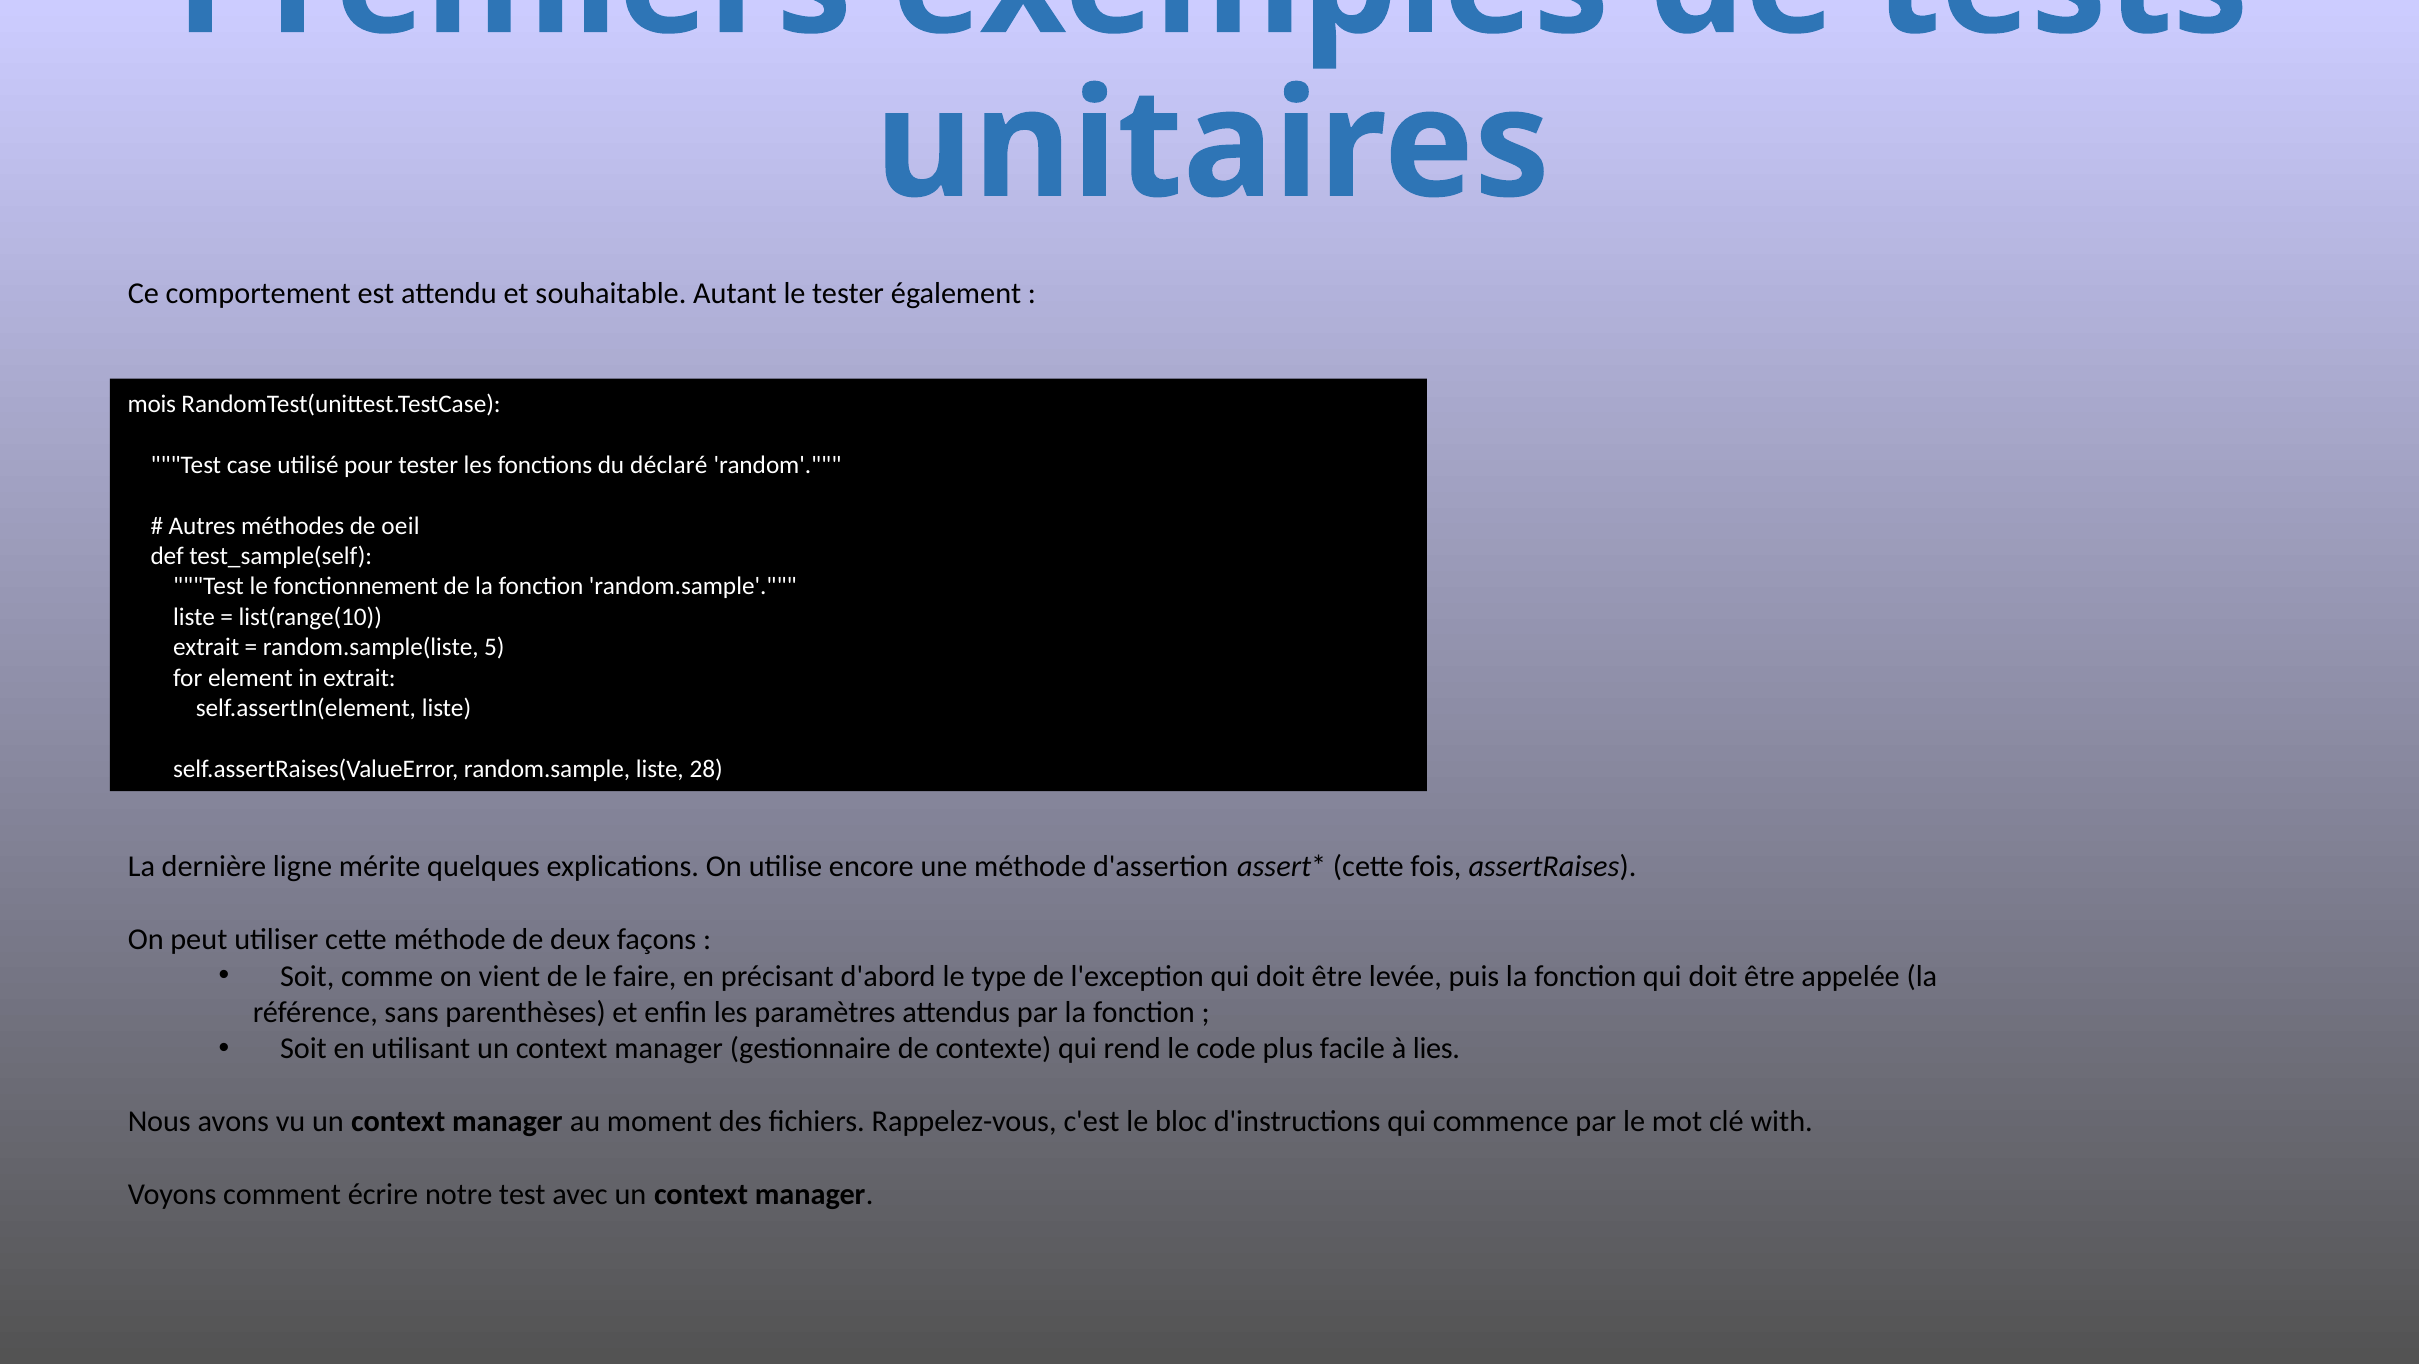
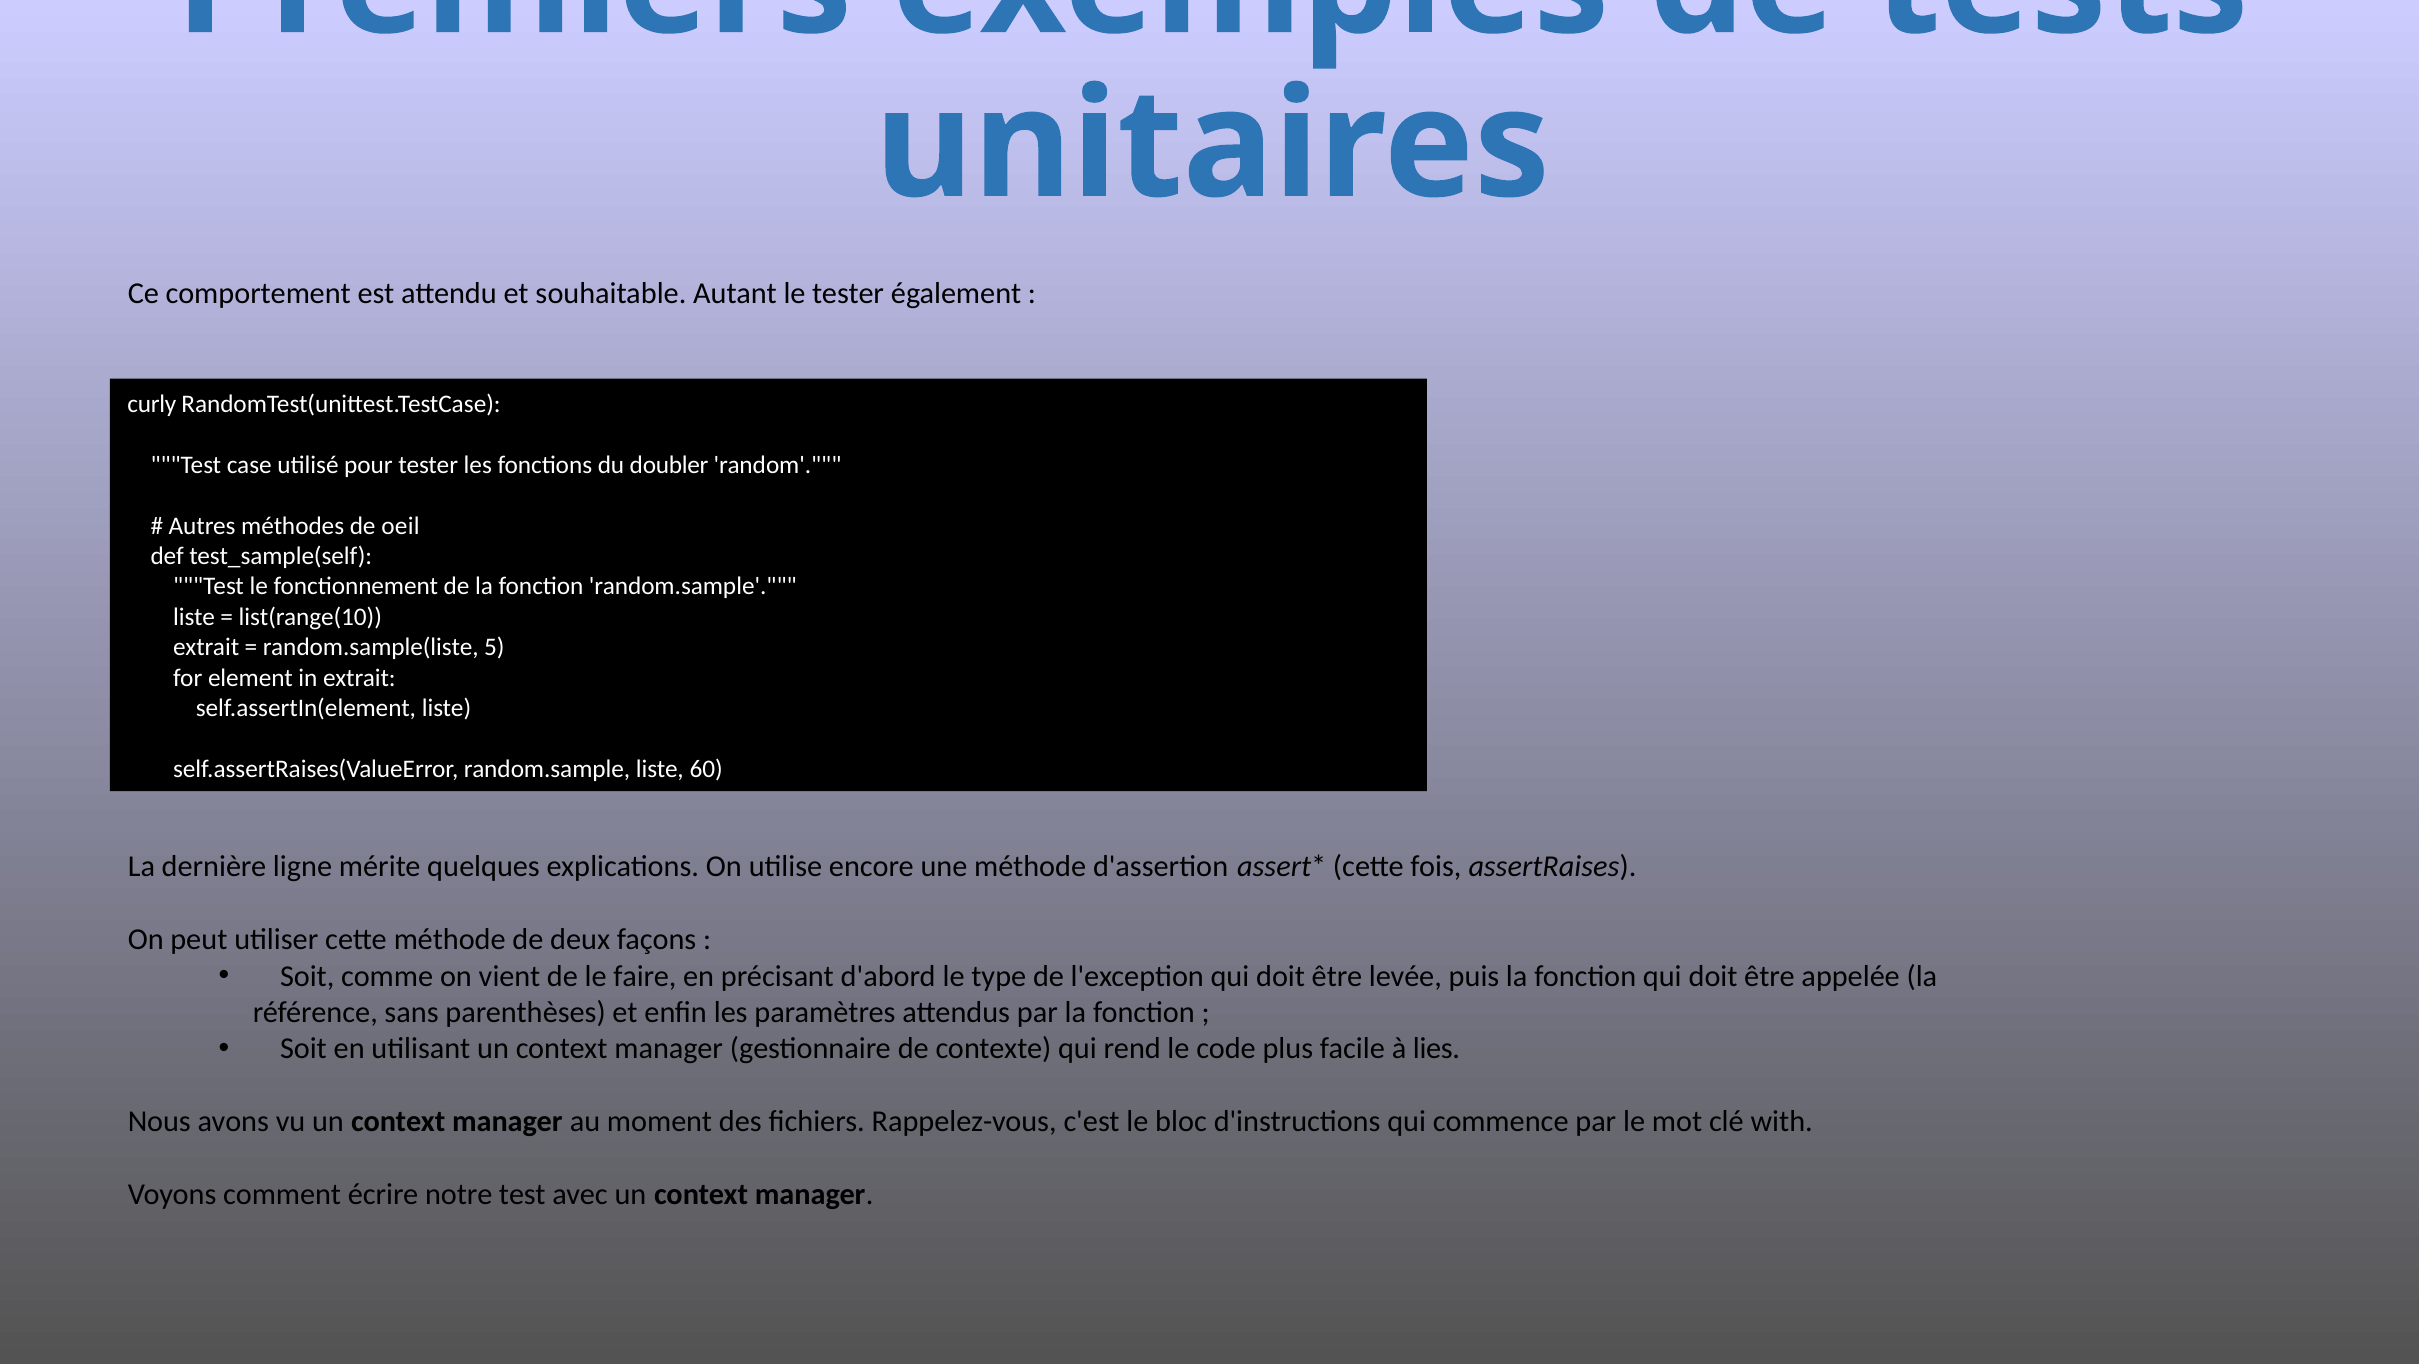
mois: mois -> curly
déclaré: déclaré -> doubler
28: 28 -> 60
